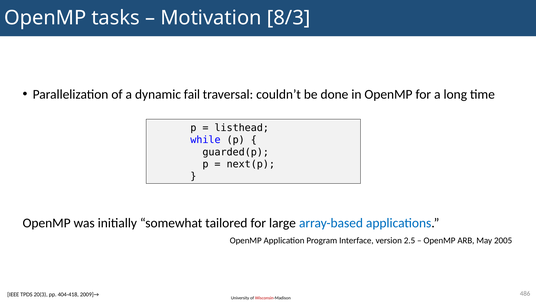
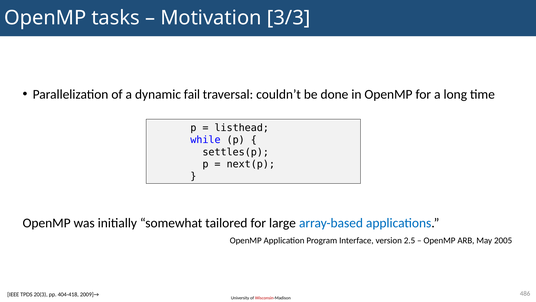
8/3: 8/3 -> 3/3
guarded(p: guarded(p -> settles(p
